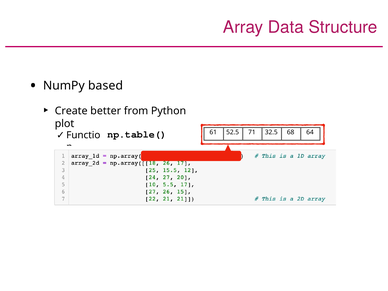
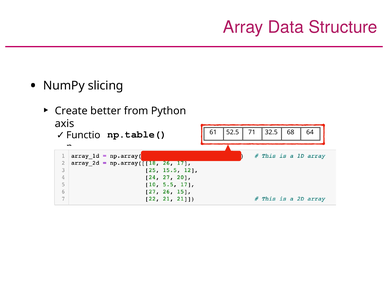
based: based -> slicing
plot: plot -> axis
